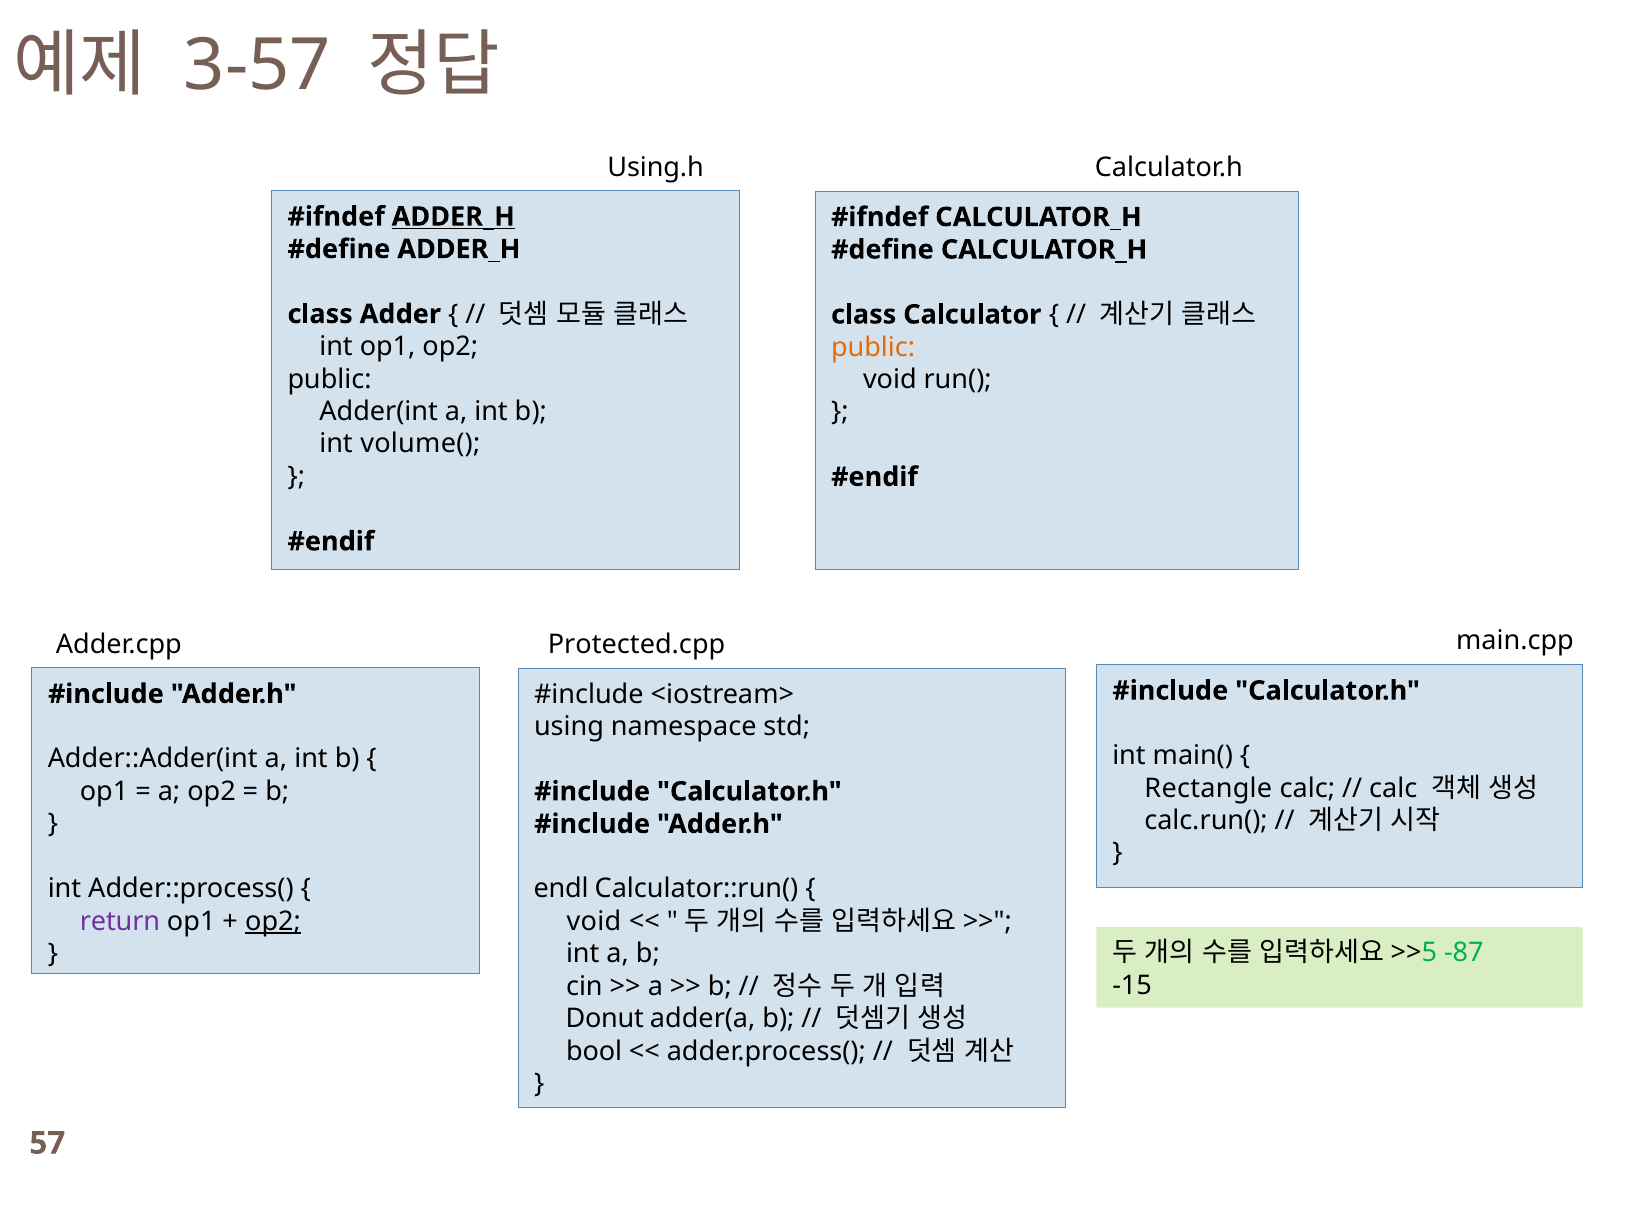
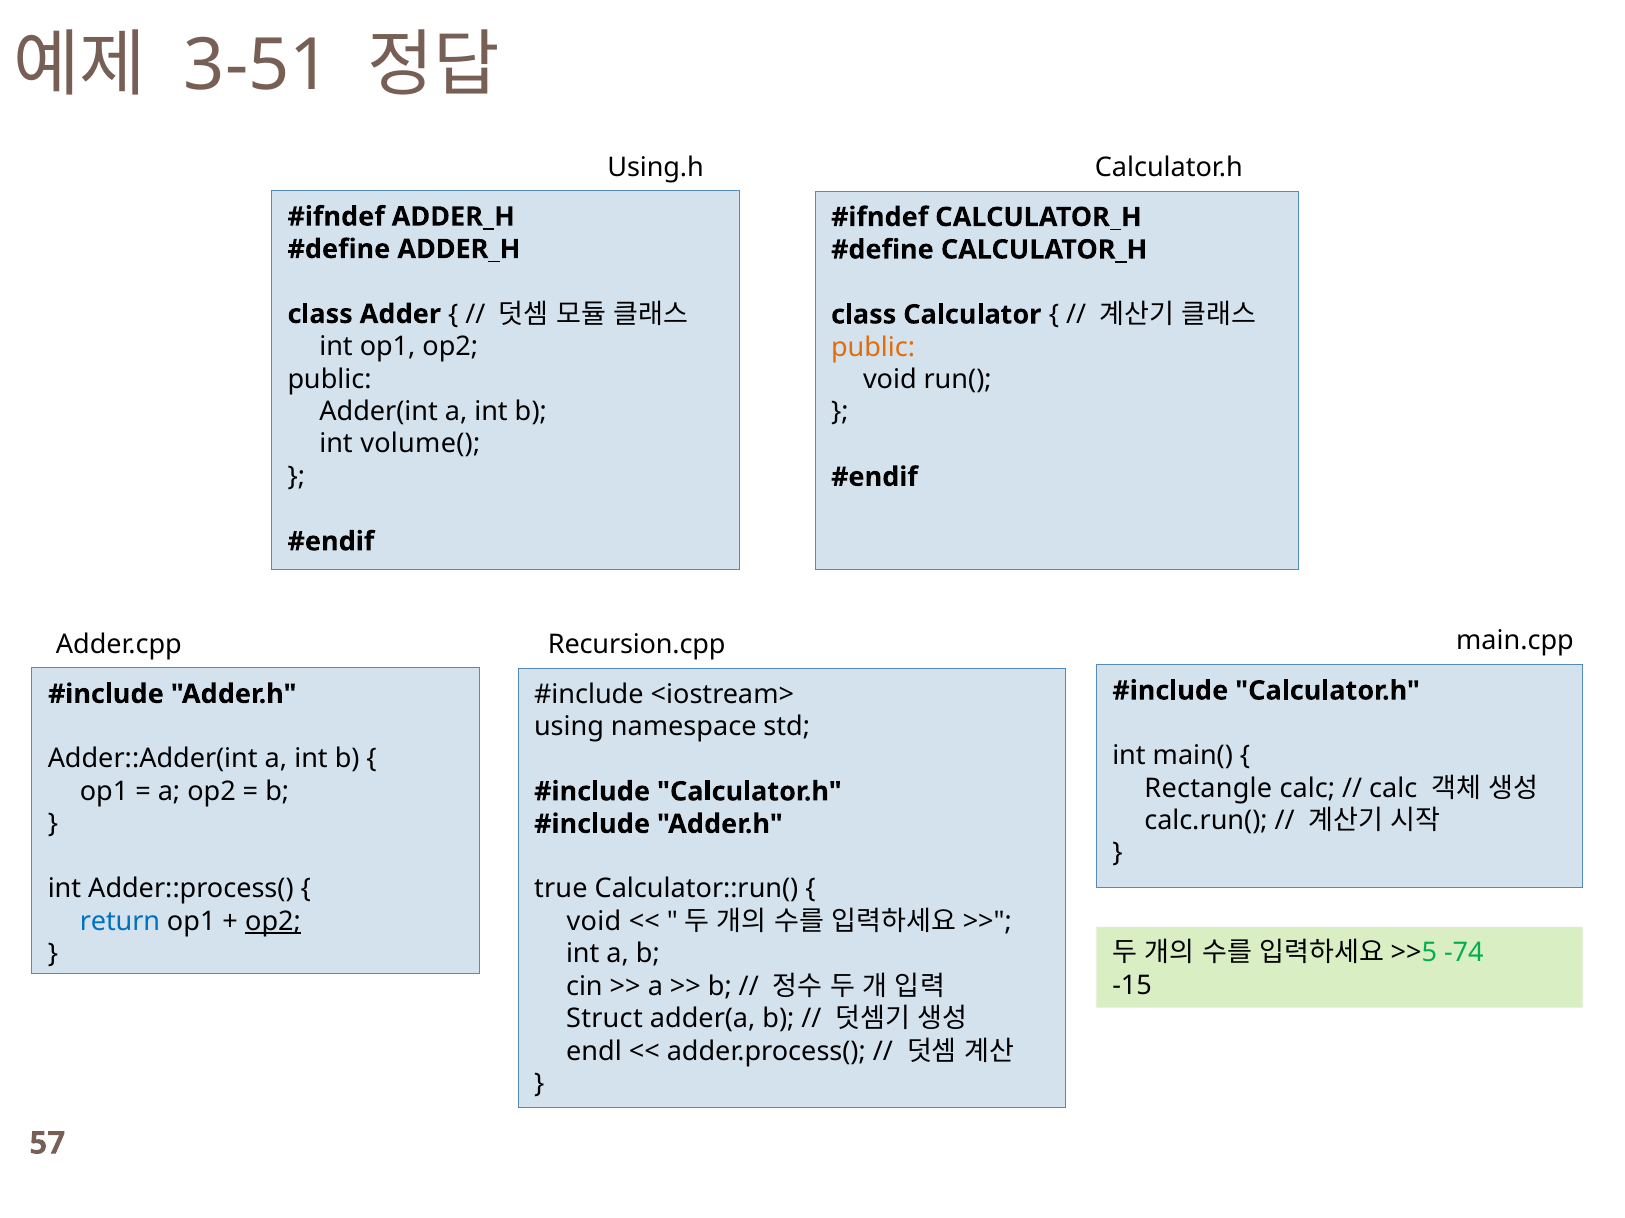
3-57: 3-57 -> 3-51
ADDER_H at (453, 217) underline: present -> none
Protected.cpp: Protected.cpp -> Recursion.cpp
endl: endl -> true
return colour: purple -> blue
-87: -87 -> -74
Donut: Donut -> Struct
bool: bool -> endl
